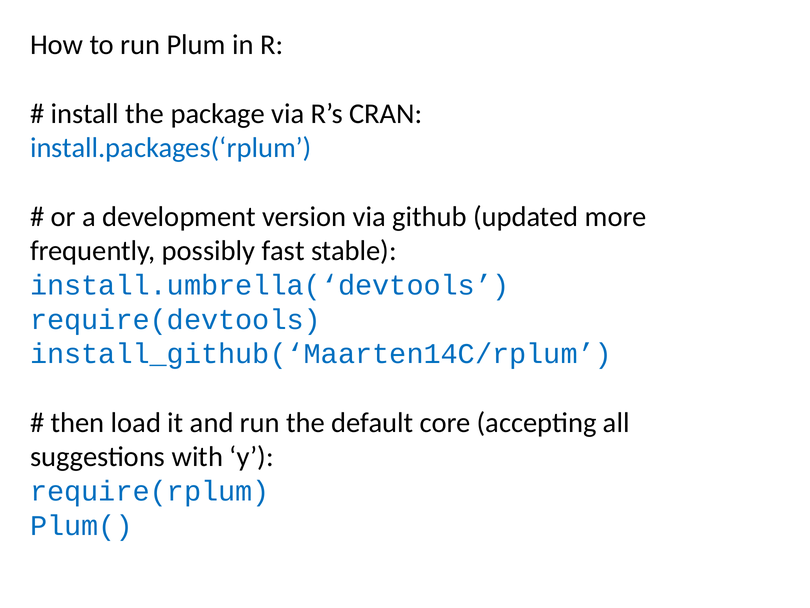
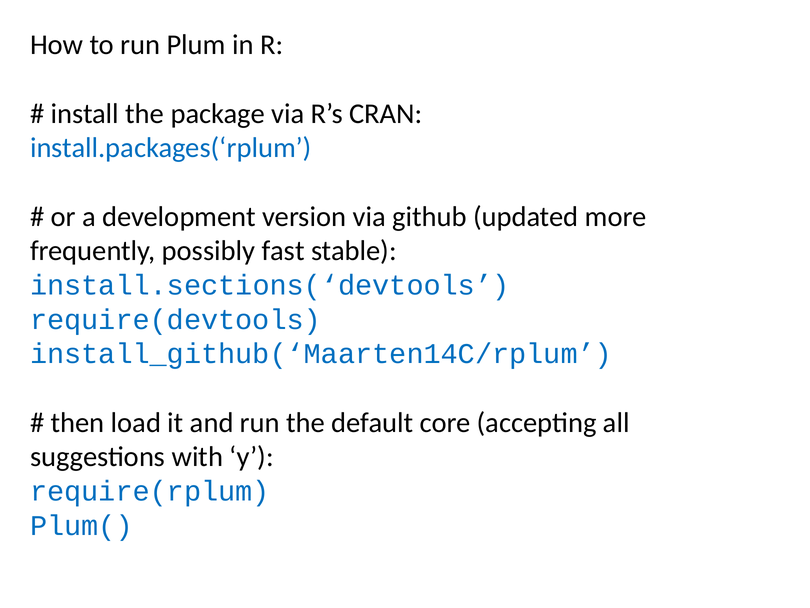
install.umbrella(‘devtools: install.umbrella(‘devtools -> install.sections(‘devtools
